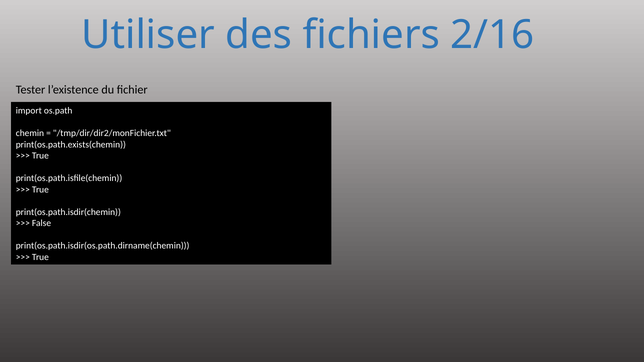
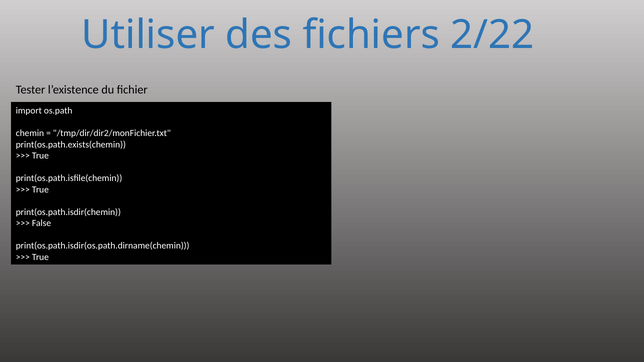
2/16: 2/16 -> 2/22
